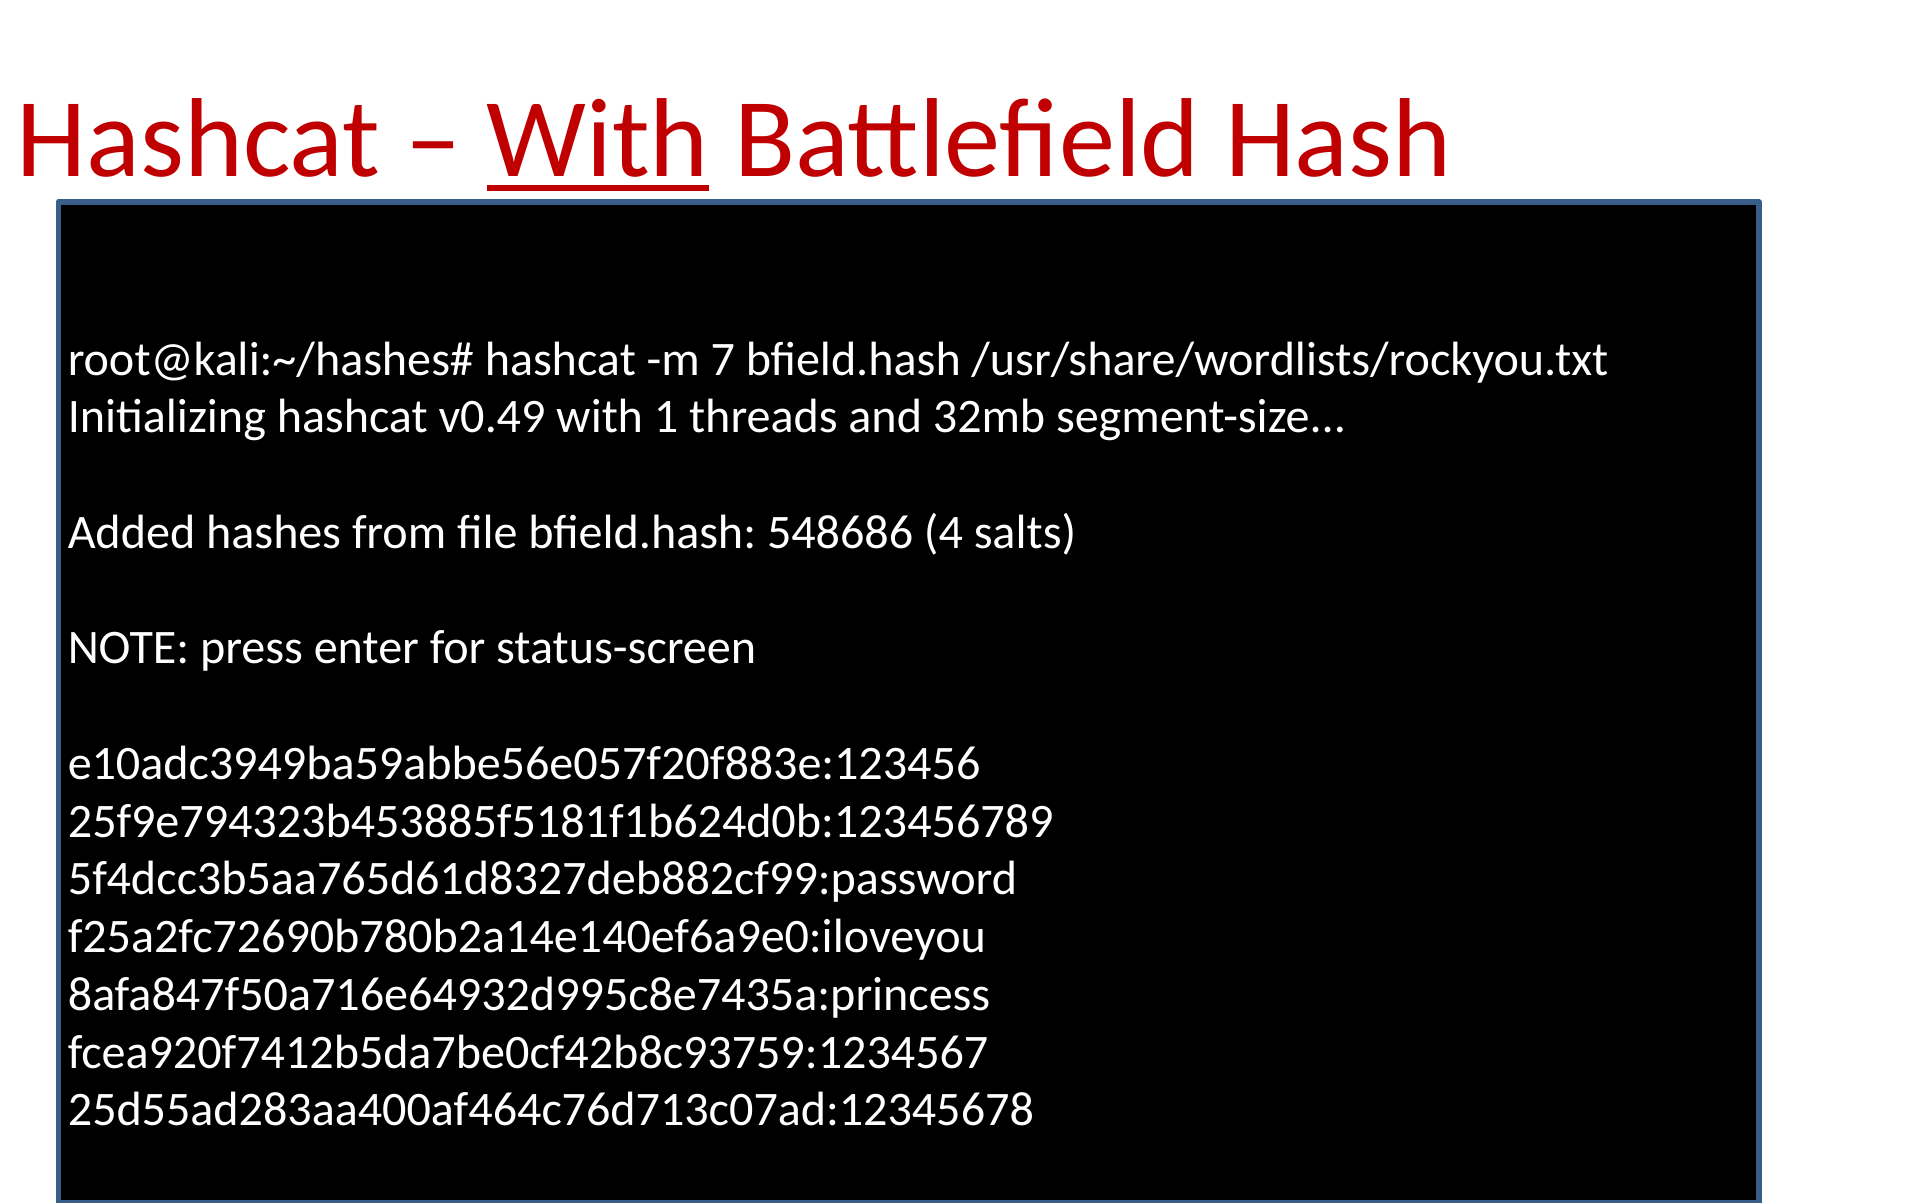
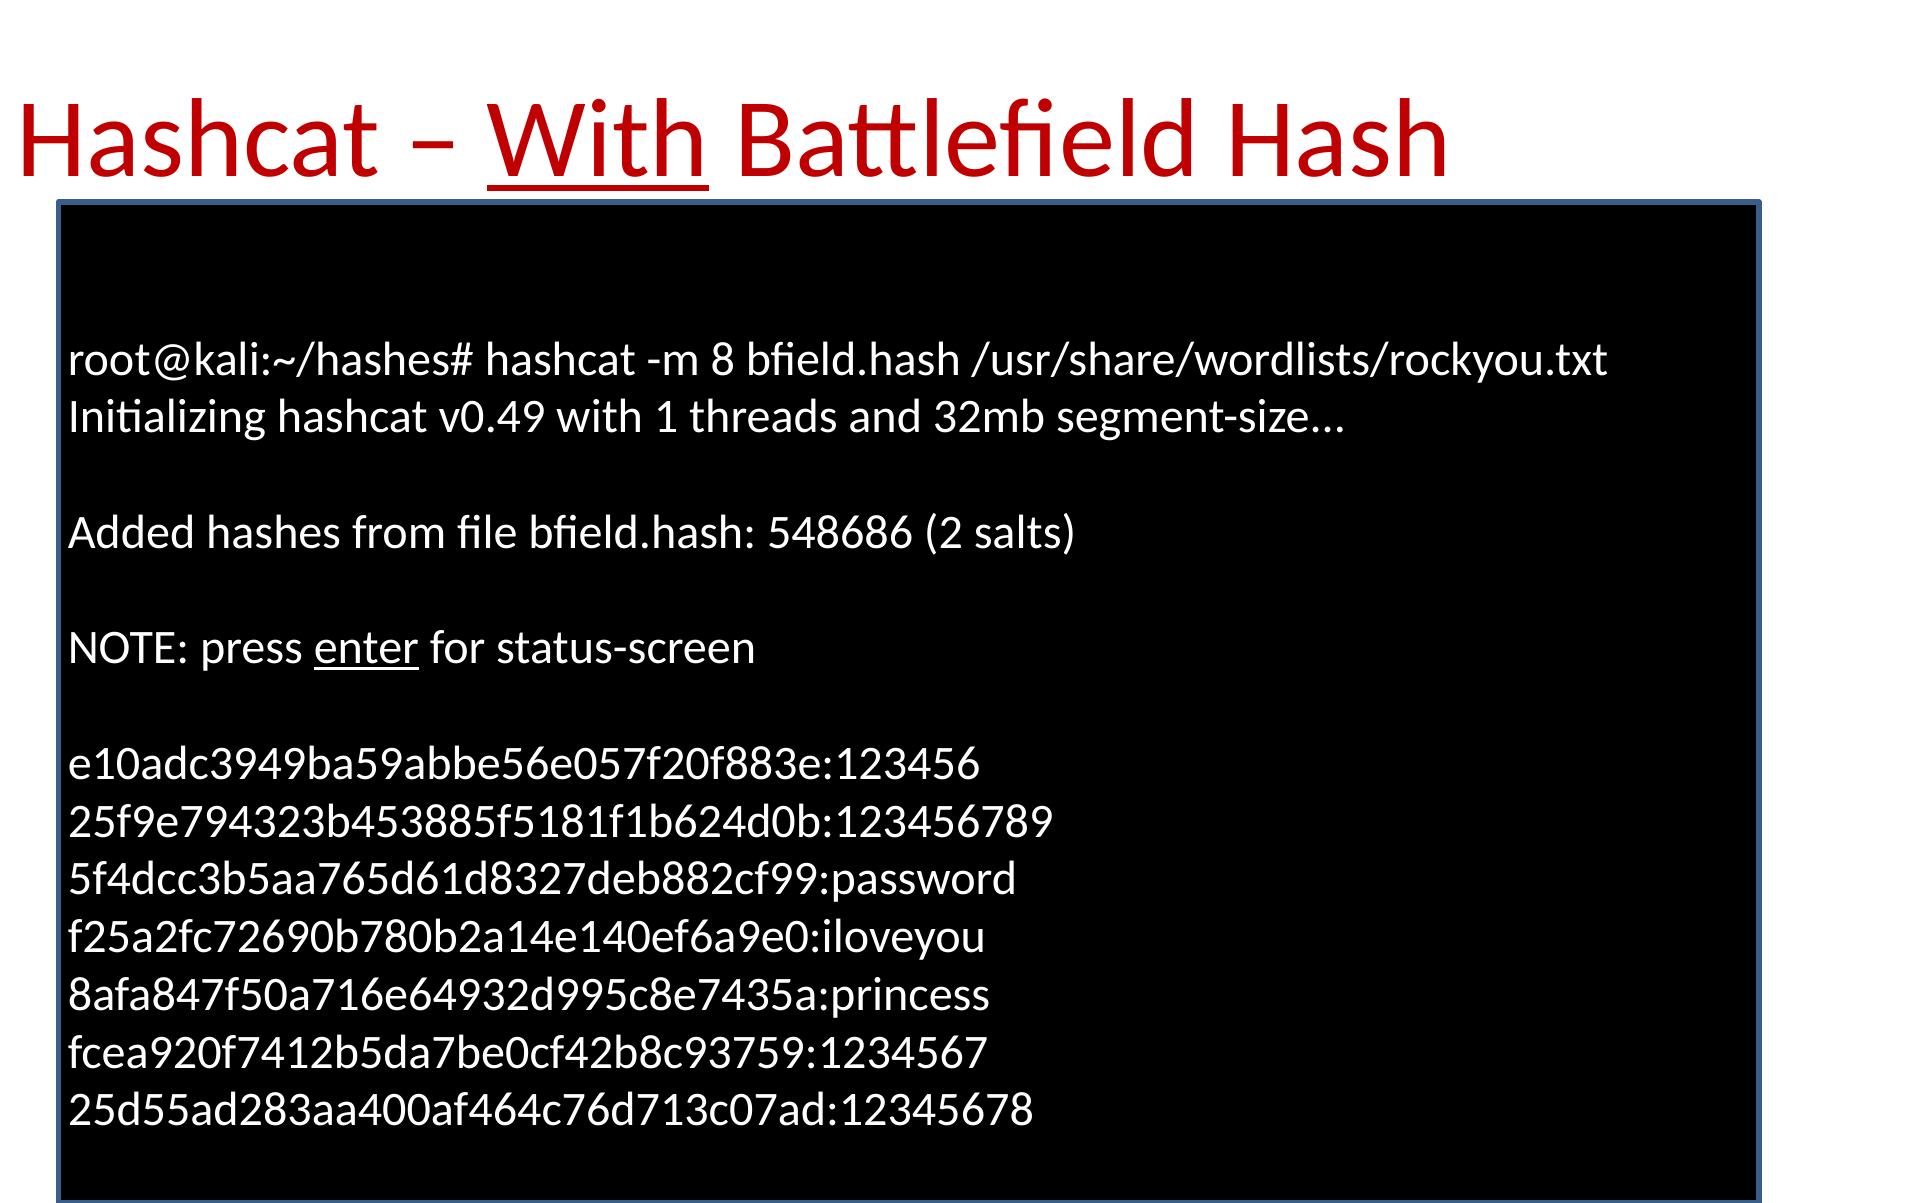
7: 7 -> 8
4: 4 -> 2
enter underline: none -> present
